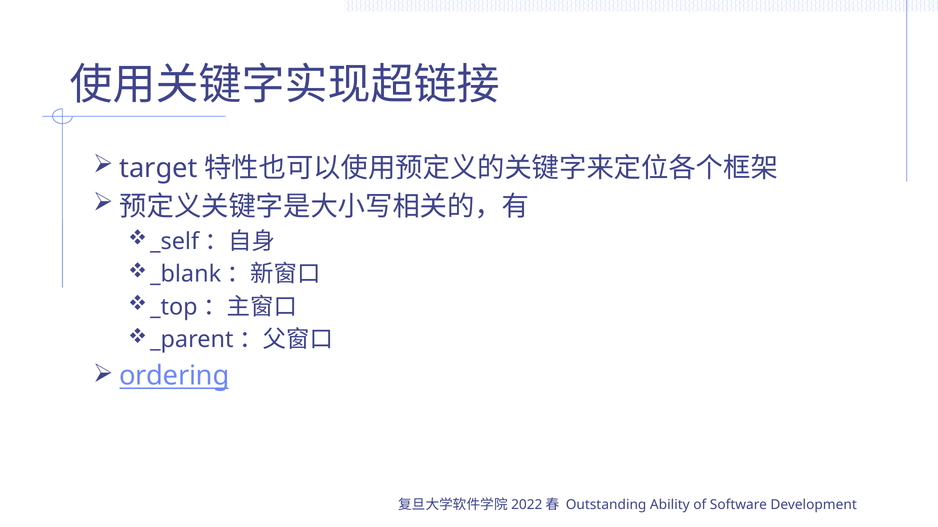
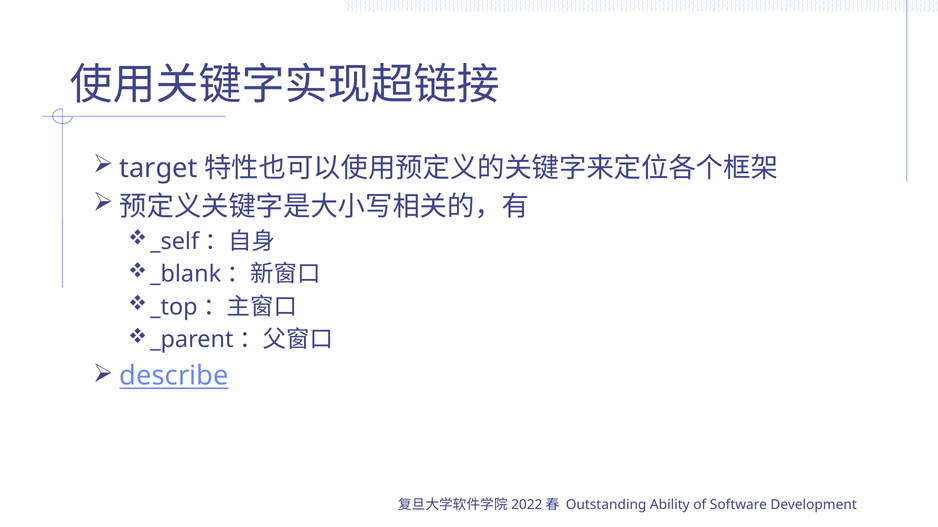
ordering: ordering -> describe
